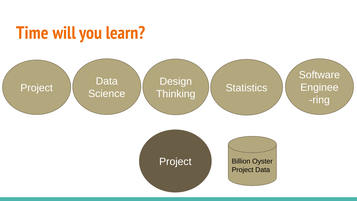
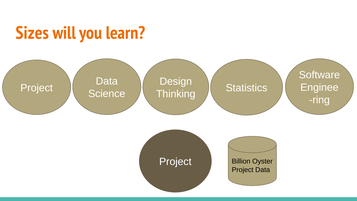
Time: Time -> Sizes
